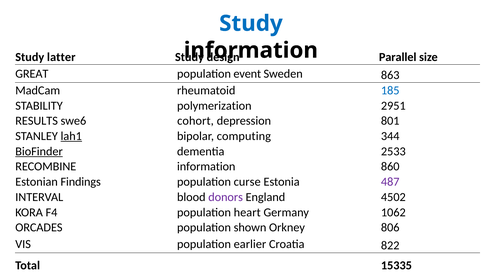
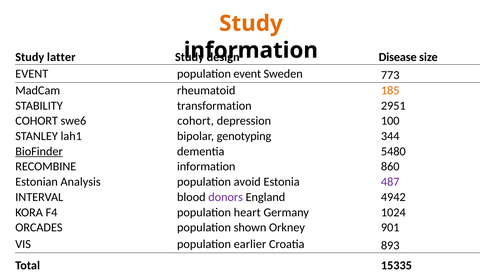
Study at (251, 23) colour: blue -> orange
Parallel: Parallel -> Disease
GREAT at (32, 74): GREAT -> EVENT
863: 863 -> 773
185 colour: blue -> orange
polymerization: polymerization -> transformation
RESULTS at (37, 121): RESULTS -> COHORT
801: 801 -> 100
lah1 underline: present -> none
computing: computing -> genotyping
2533: 2533 -> 5480
Findings: Findings -> Analysis
curse: curse -> avoid
4502: 4502 -> 4942
1062: 1062 -> 1024
806: 806 -> 901
822: 822 -> 893
